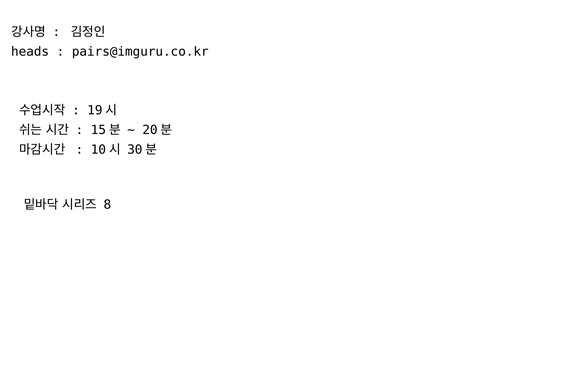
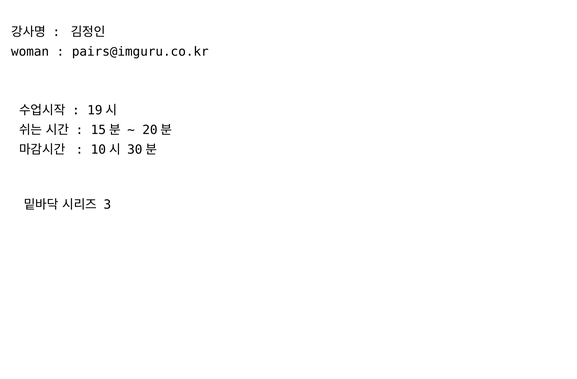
heads: heads -> woman
8: 8 -> 3
